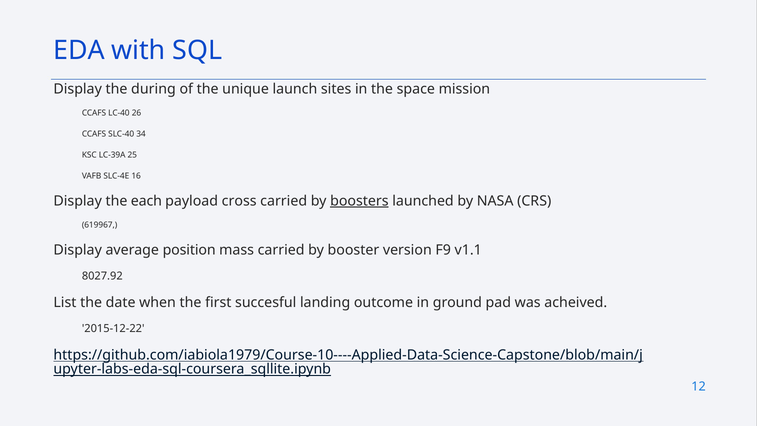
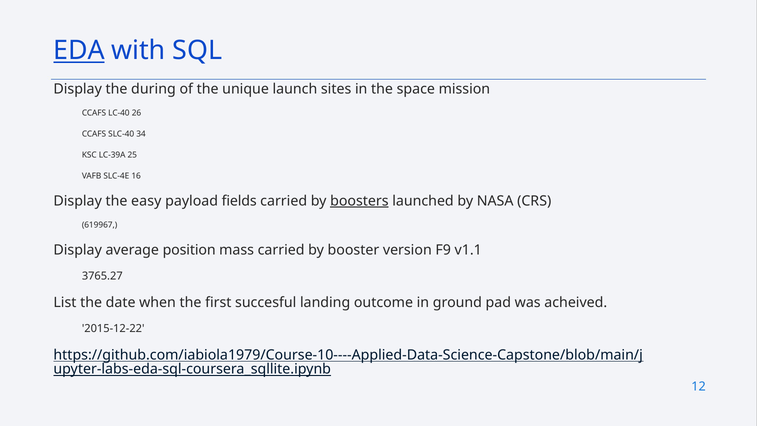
EDA underline: none -> present
each: each -> easy
cross: cross -> fields
8027.92: 8027.92 -> 3765.27
